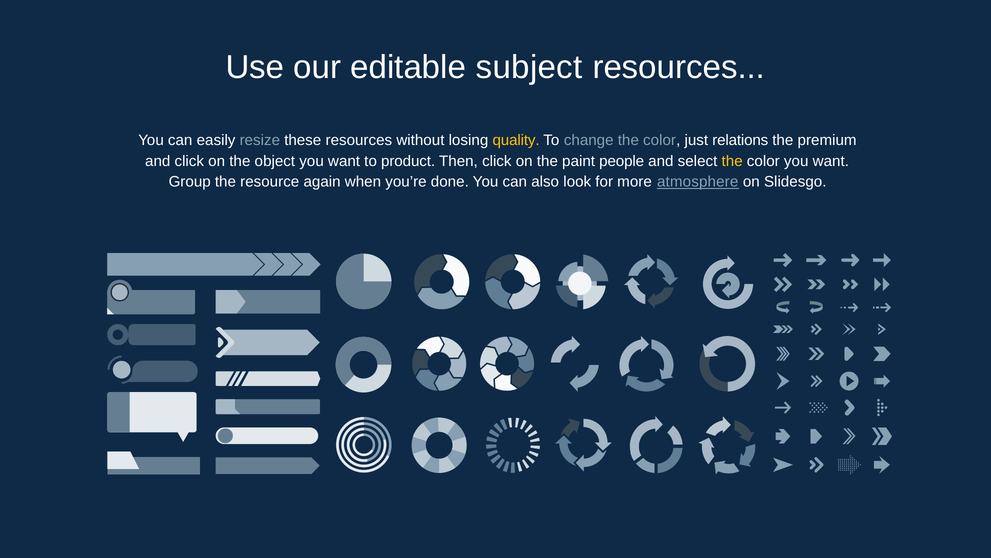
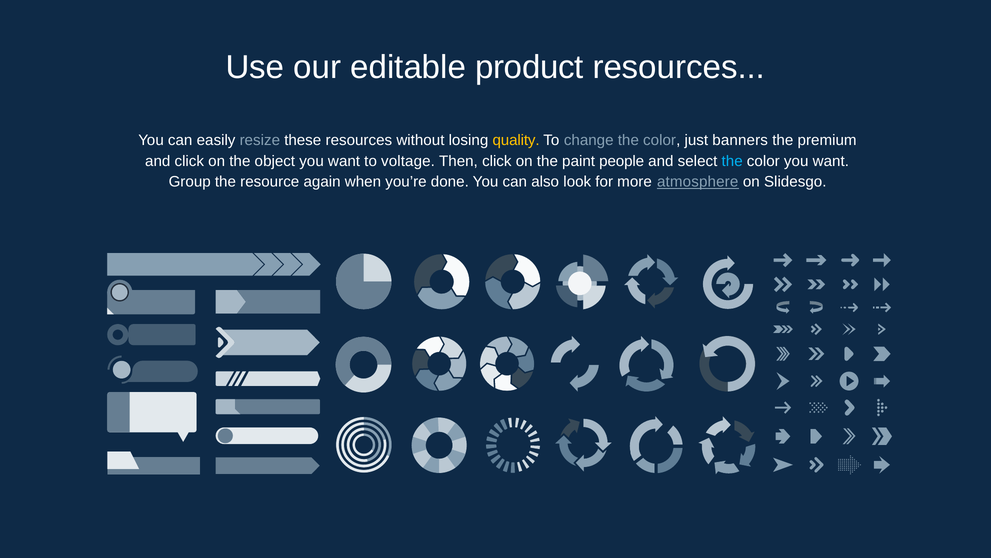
subject: subject -> product
relations: relations -> banners
product: product -> voltage
the at (732, 161) colour: yellow -> light blue
